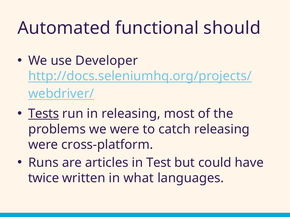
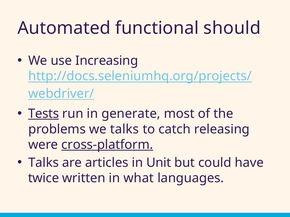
Developer: Developer -> Increasing
in releasing: releasing -> generate
we were: were -> talks
cross-platform underline: none -> present
Runs at (43, 163): Runs -> Talks
Test: Test -> Unit
